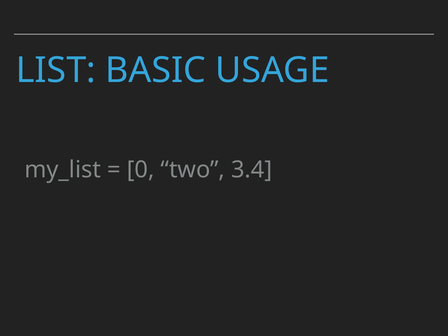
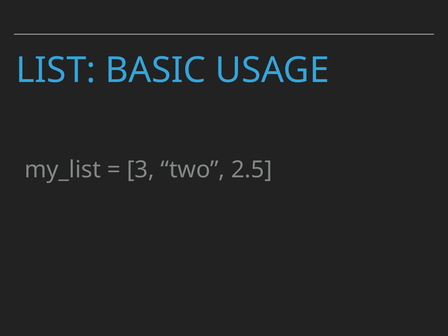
0: 0 -> 3
3.4: 3.4 -> 2.5
